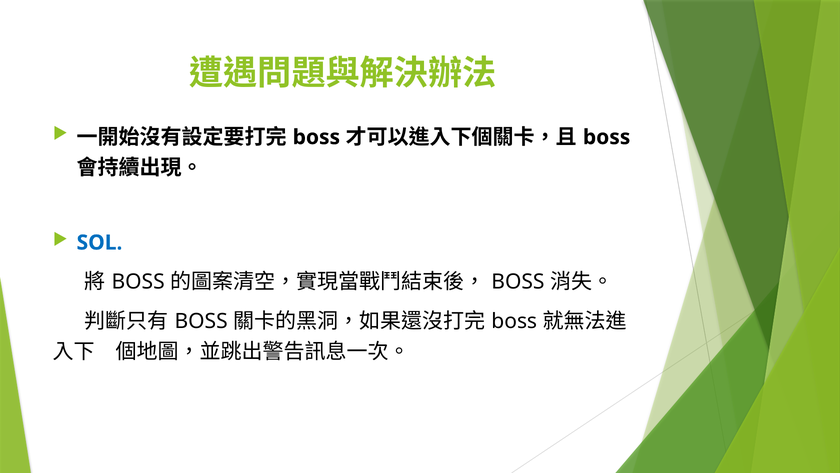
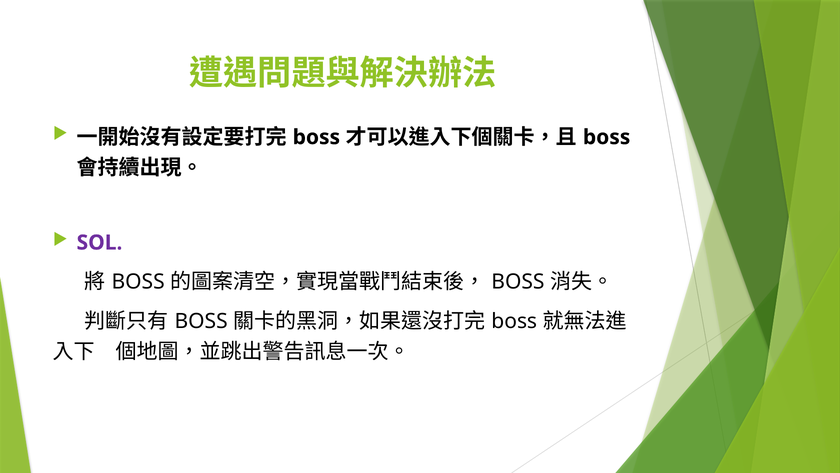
SOL colour: blue -> purple
